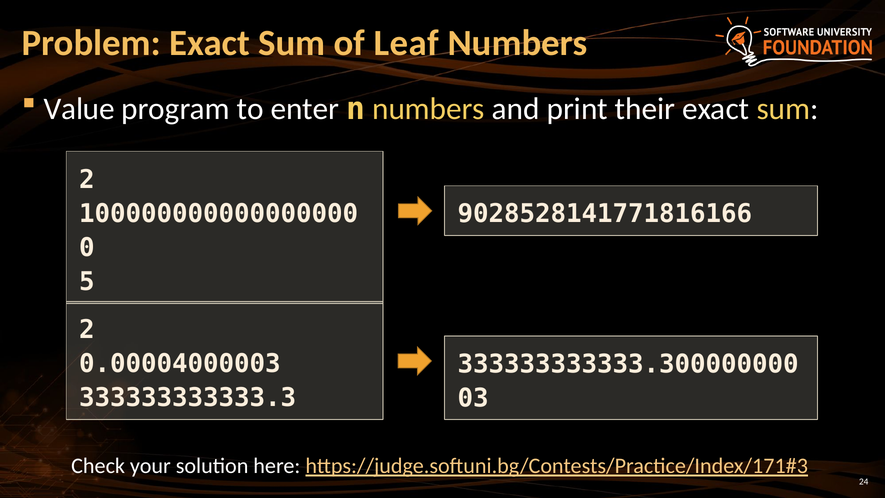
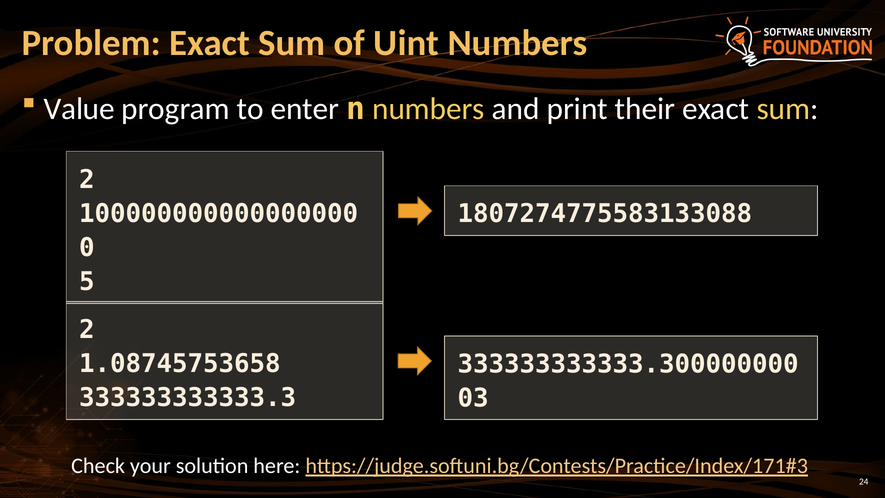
Leaf: Leaf -> Uint
9028528141771816166: 9028528141771816166 -> 1807274775583133088
0.00004000003: 0.00004000003 -> 1.08745753658
